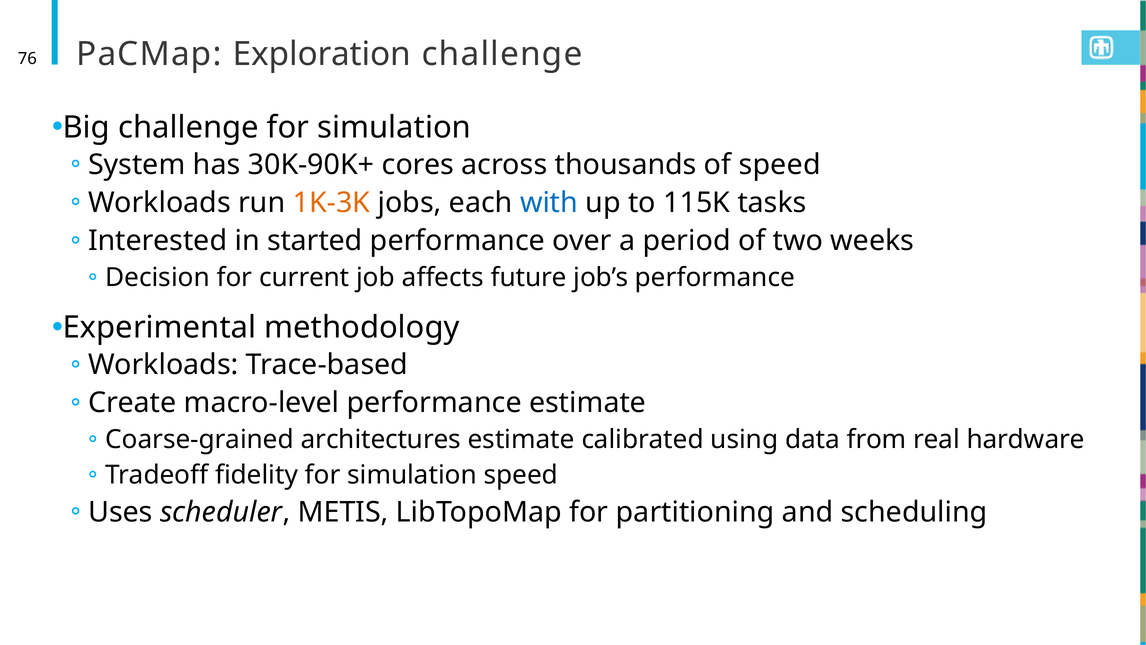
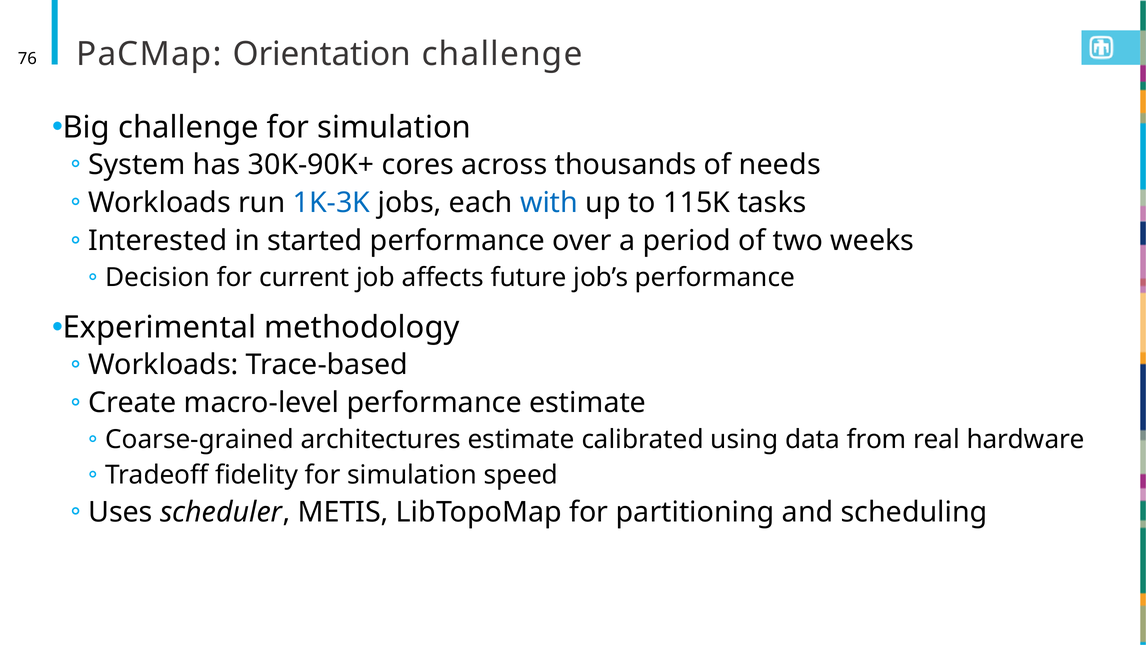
Exploration: Exploration -> Orientation
of speed: speed -> needs
1K-3K colour: orange -> blue
